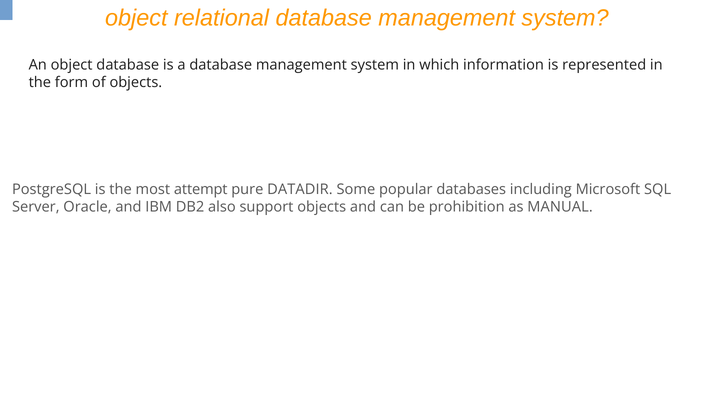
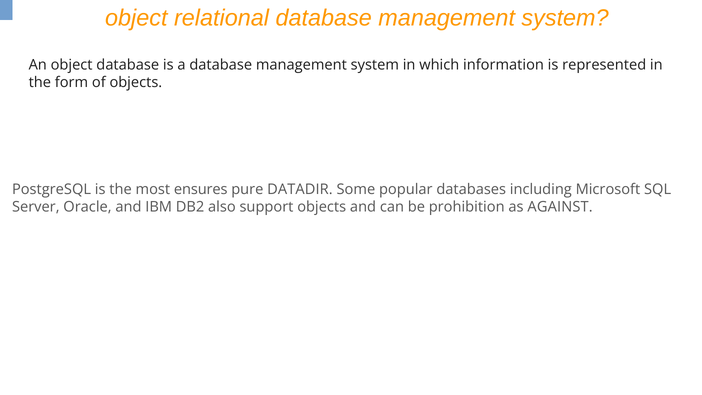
attempt: attempt -> ensures
MANUAL: MANUAL -> AGAINST
